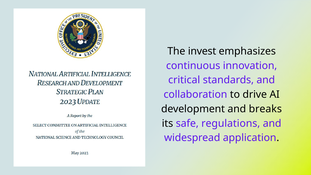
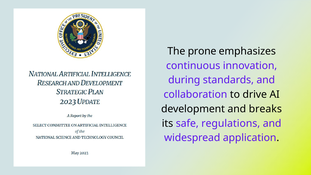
invest: invest -> prone
critical: critical -> during
